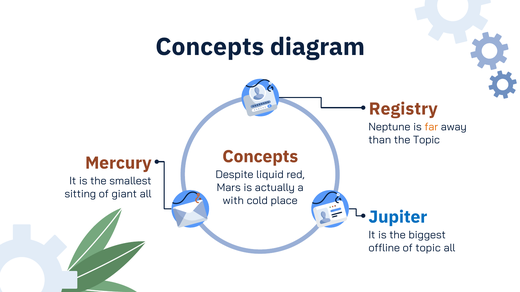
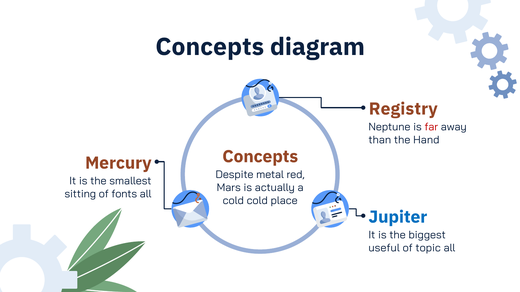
far colour: orange -> red
the Topic: Topic -> Hand
liquid: liquid -> metal
giant: giant -> fonts
with at (233, 201): with -> cold
offline: offline -> useful
